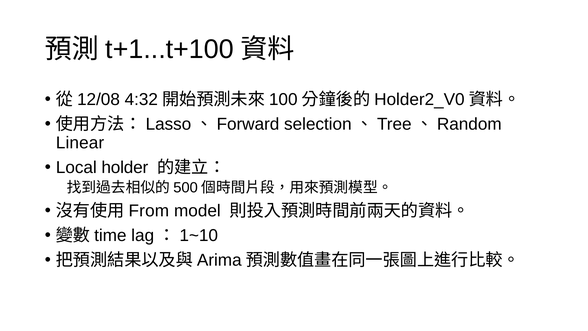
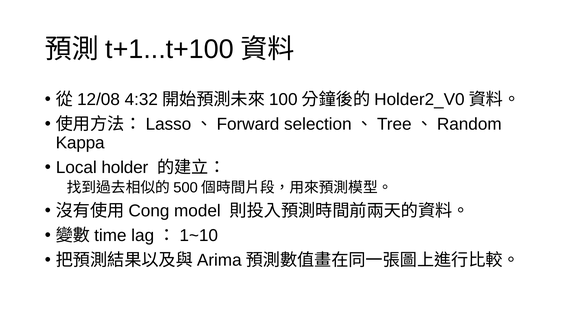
Linear: Linear -> Kappa
From: From -> Cong
